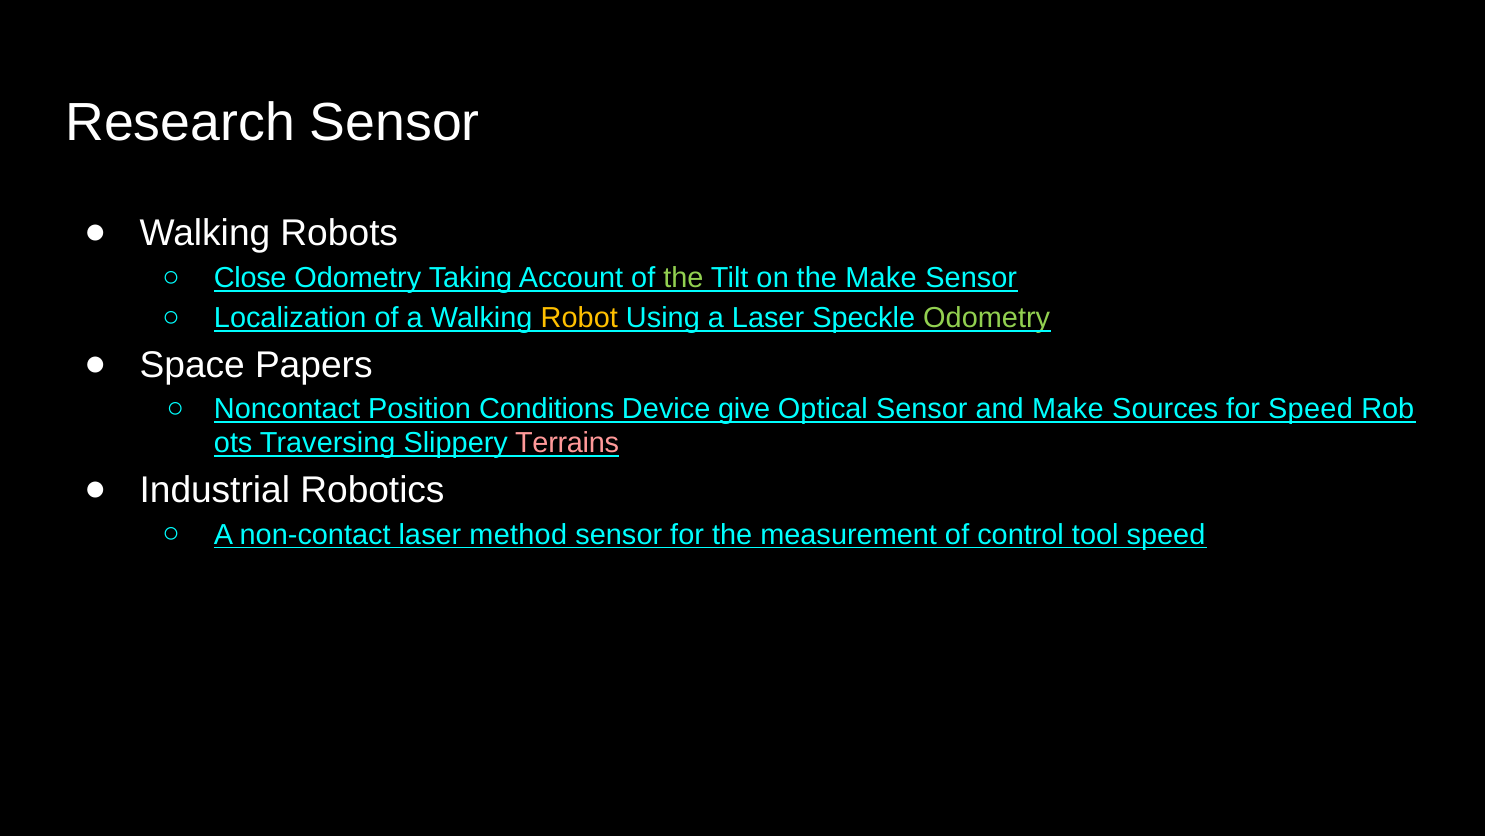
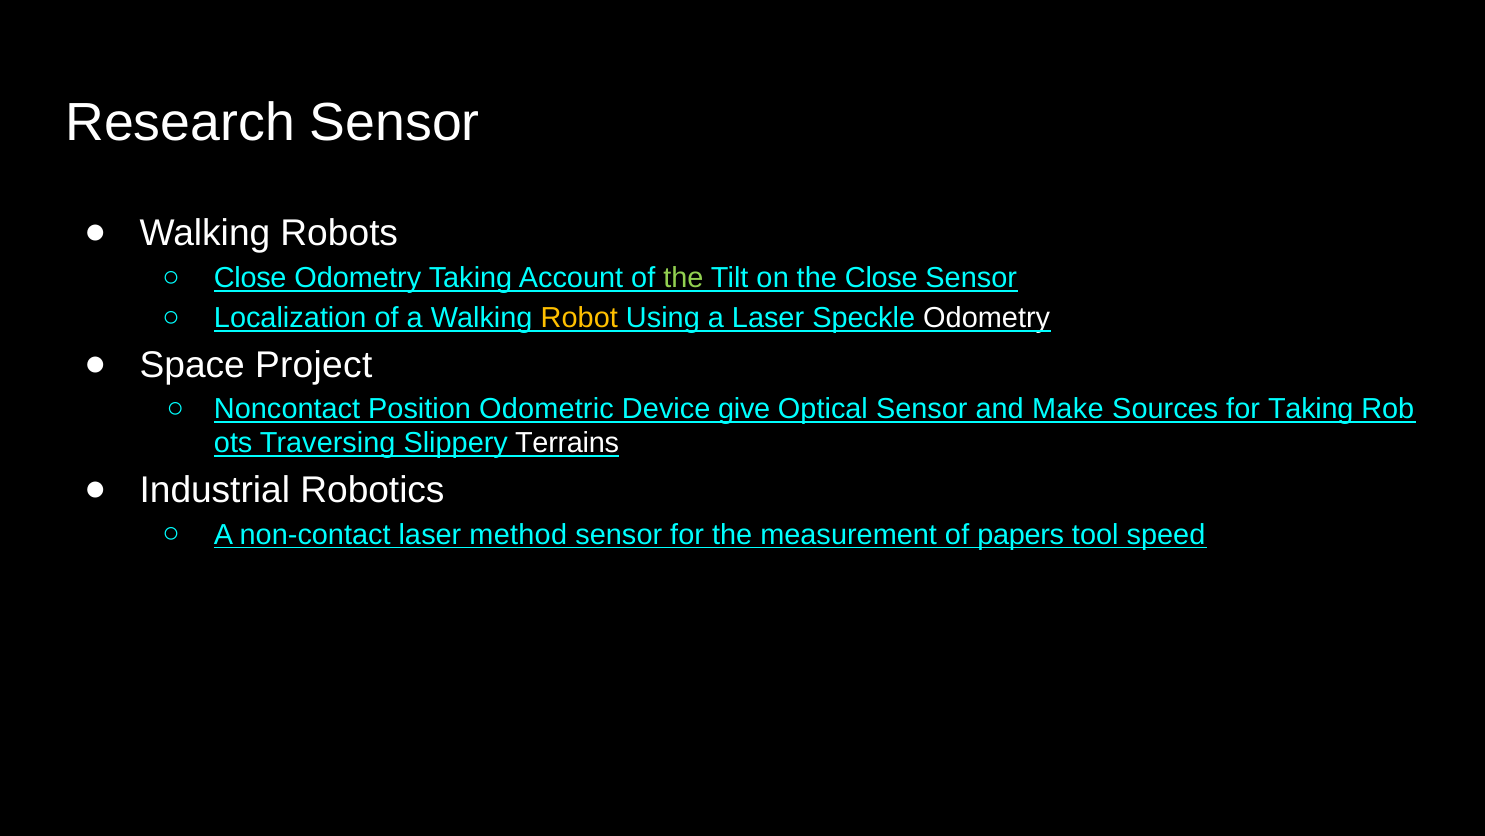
the Make: Make -> Close
Odometry at (987, 318) colour: light green -> white
Papers: Papers -> Project
Conditions: Conditions -> Odometric
for Speed: Speed -> Taking
Terrains colour: pink -> white
control: control -> papers
